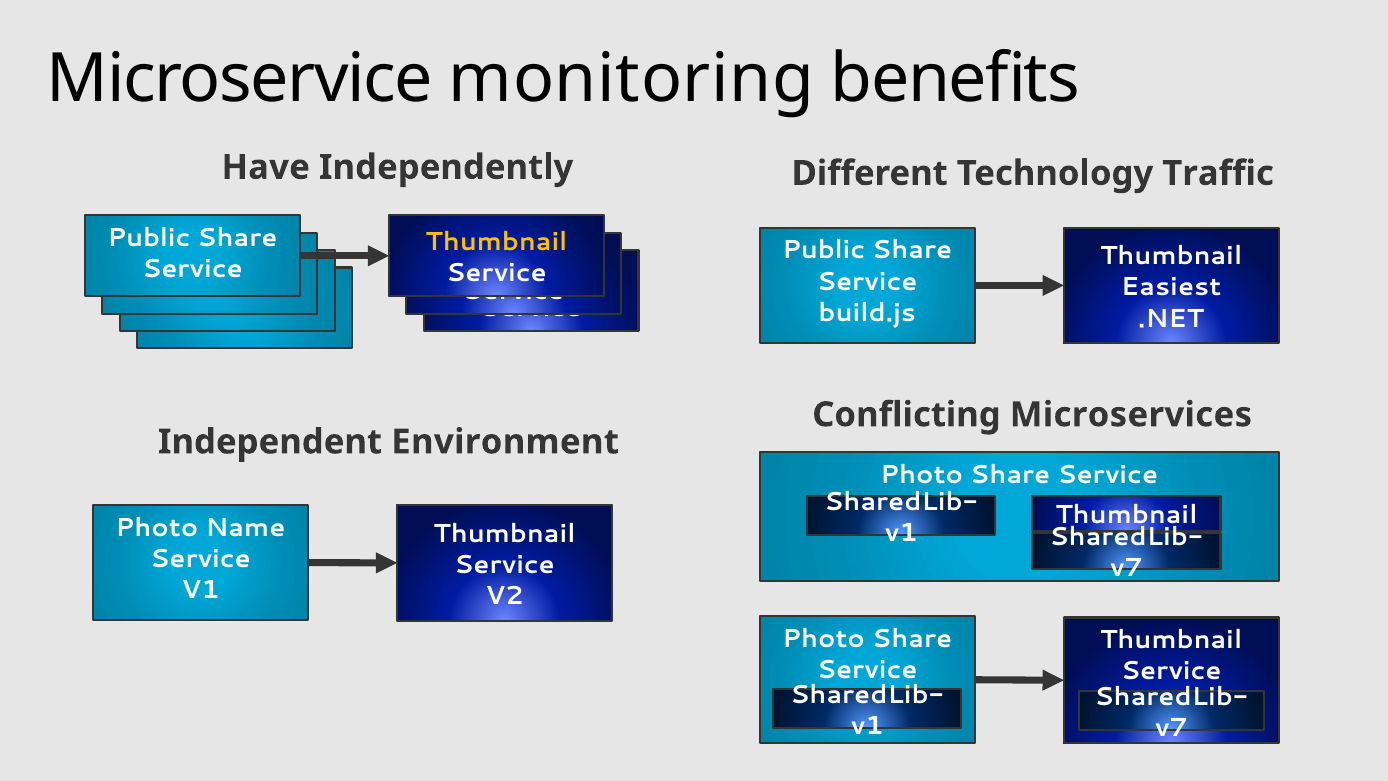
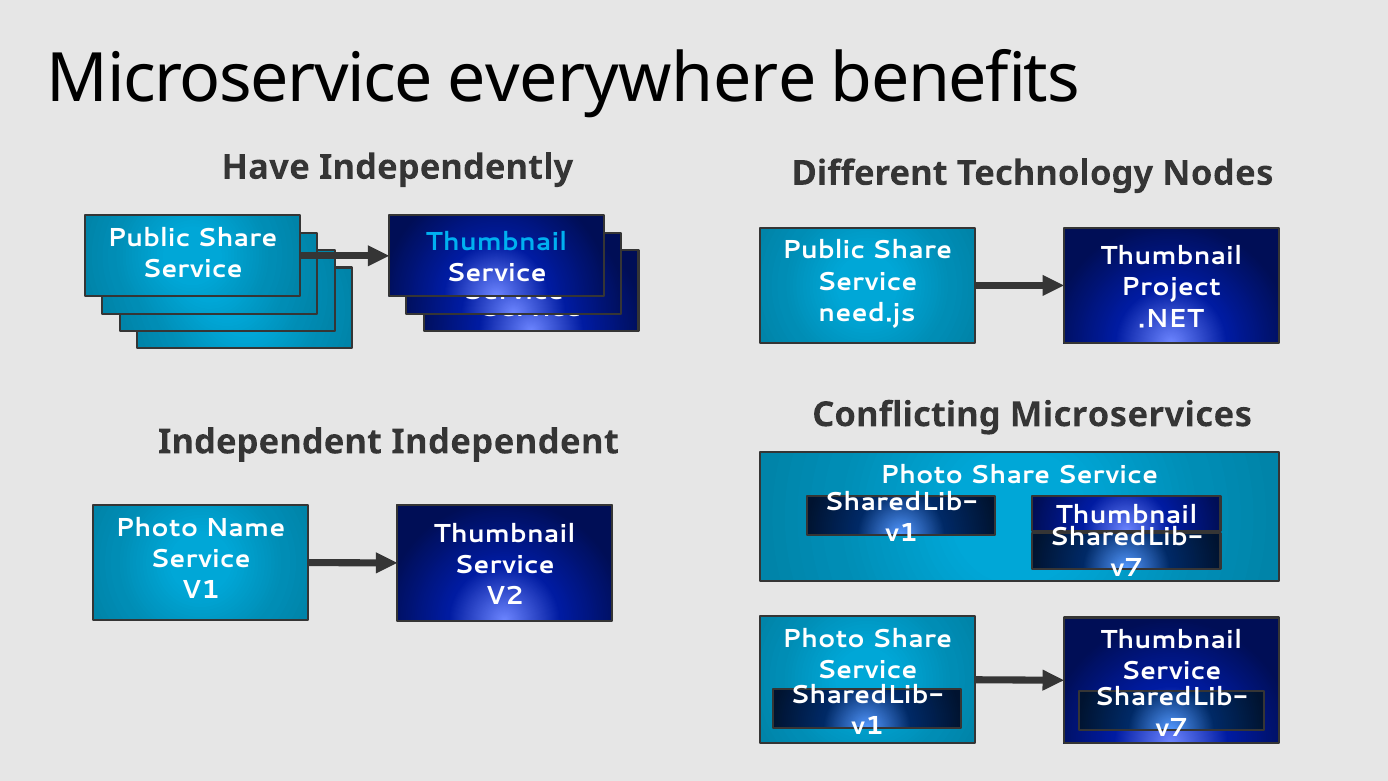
monitoring: monitoring -> everywhere
Traffic: Traffic -> Nodes
Thumbnail at (496, 242) colour: yellow -> light blue
Easiest: Easiest -> Project
build.js: build.js -> need.js
Independent Environment: Environment -> Independent
